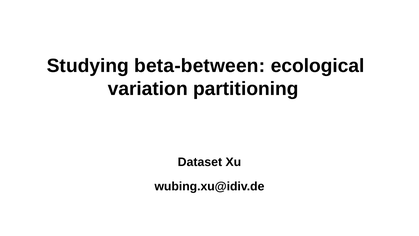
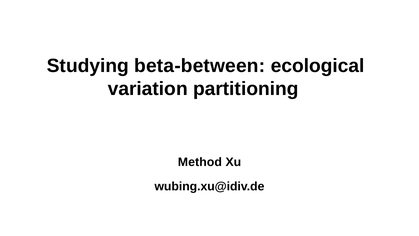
Dataset: Dataset -> Method
